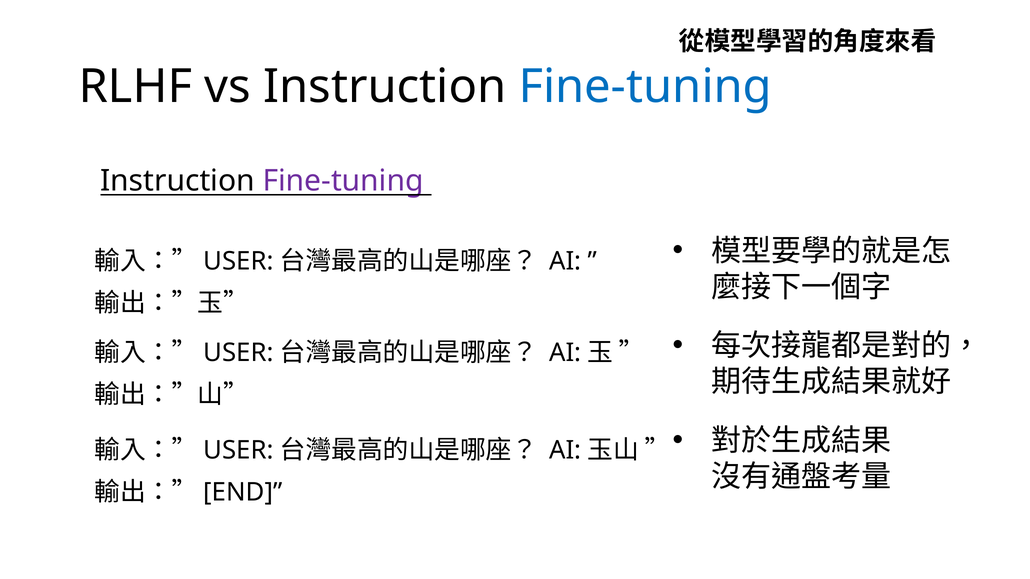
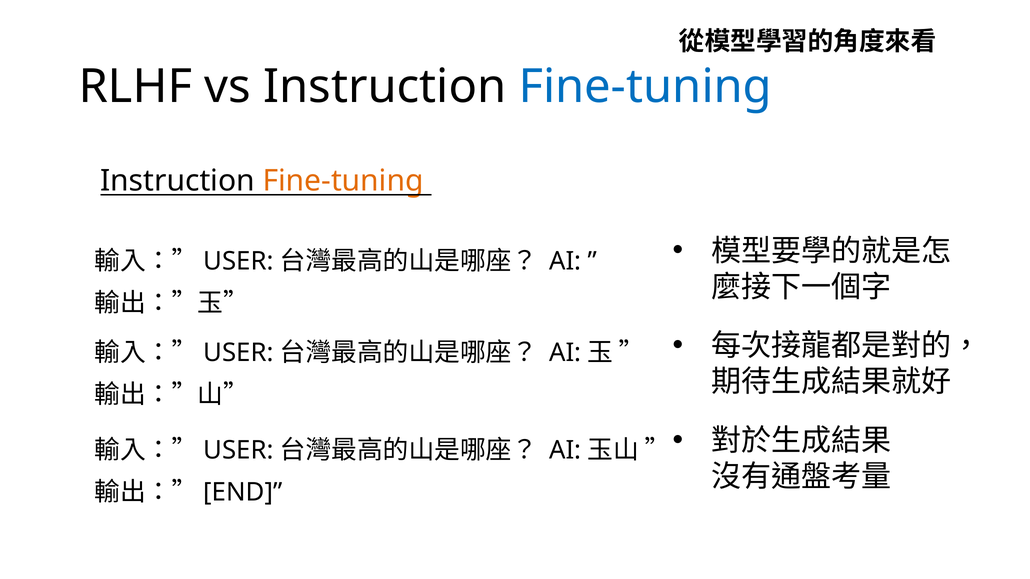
Fine-tuning at (343, 181) colour: purple -> orange
